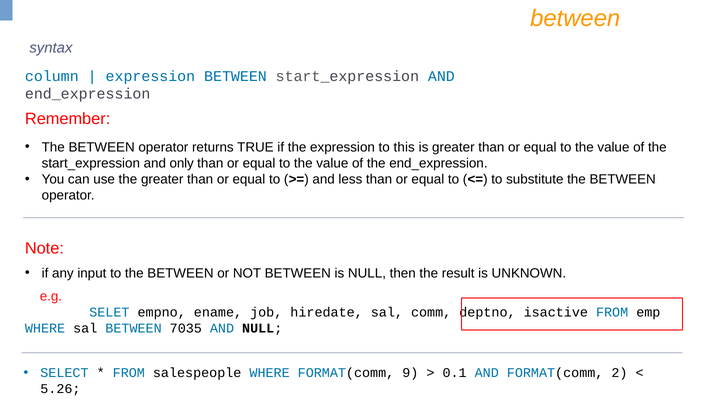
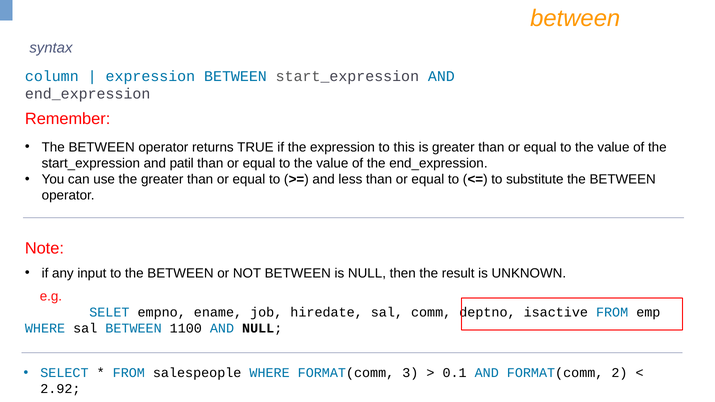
only: only -> patil
7035: 7035 -> 1100
9: 9 -> 3
5.26: 5.26 -> 2.92
